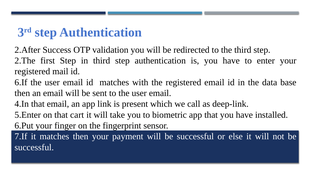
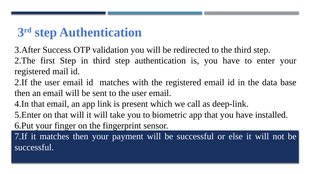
2.After: 2.After -> 3.After
6.If: 6.If -> 2.If
that cart: cart -> will
